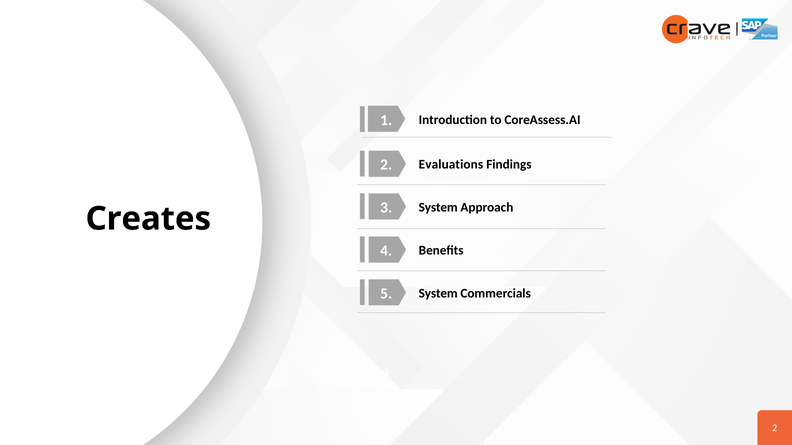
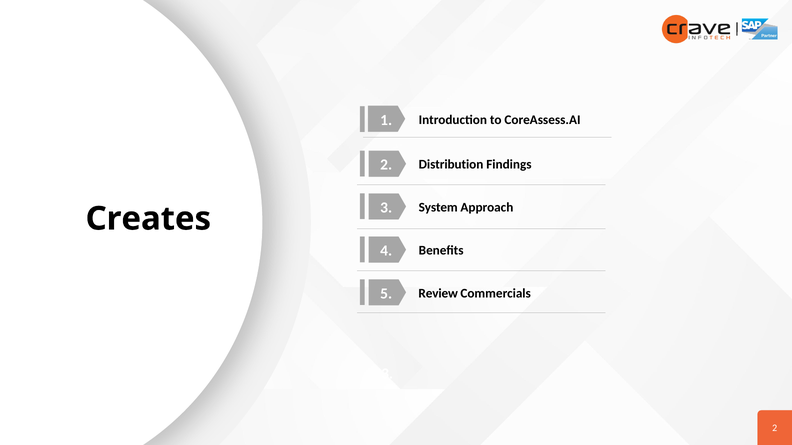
Evaluations: Evaluations -> Distribution
System at (438, 294): System -> Review
